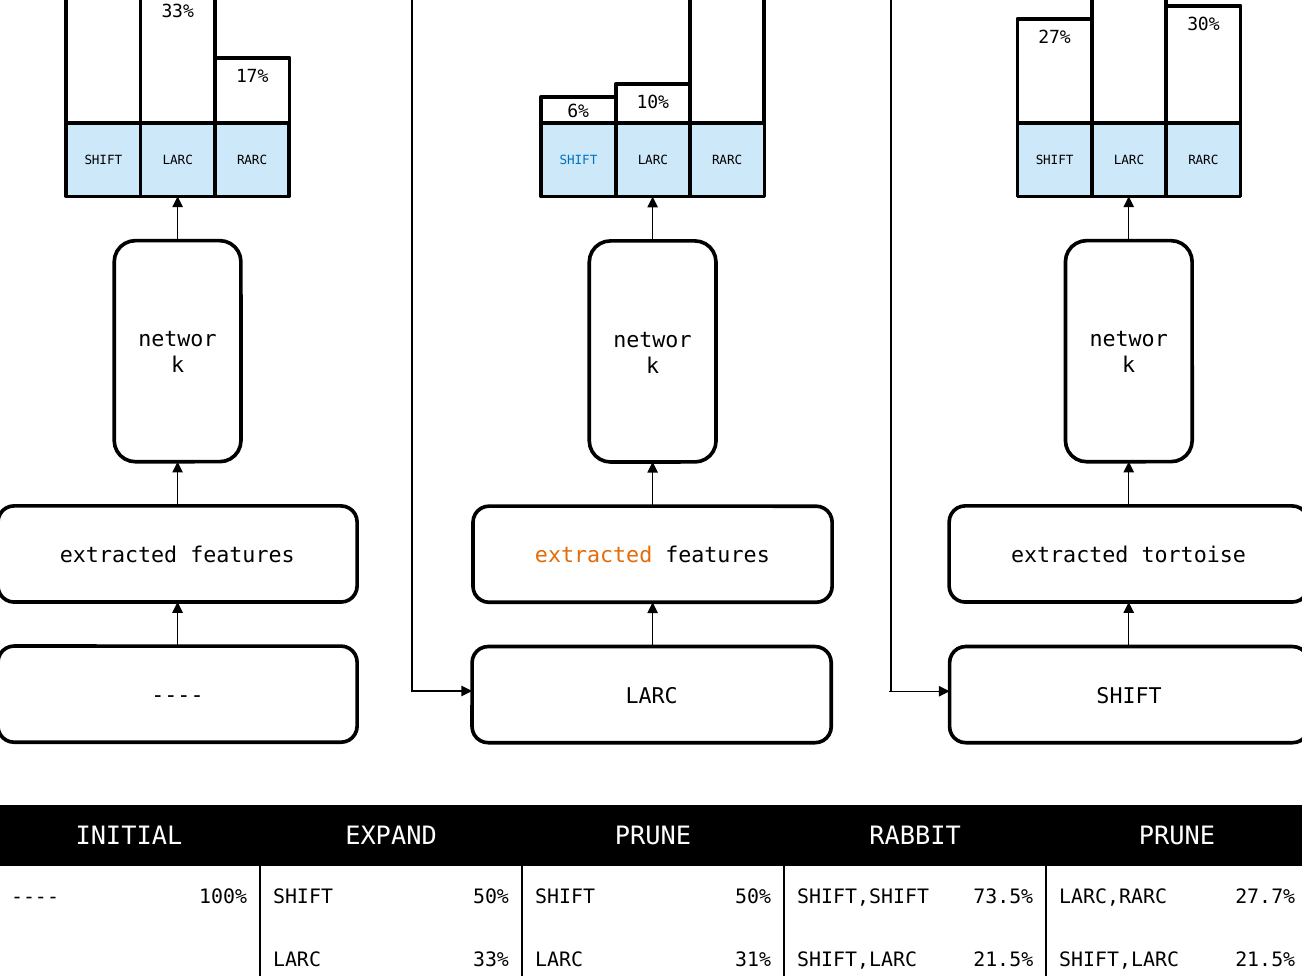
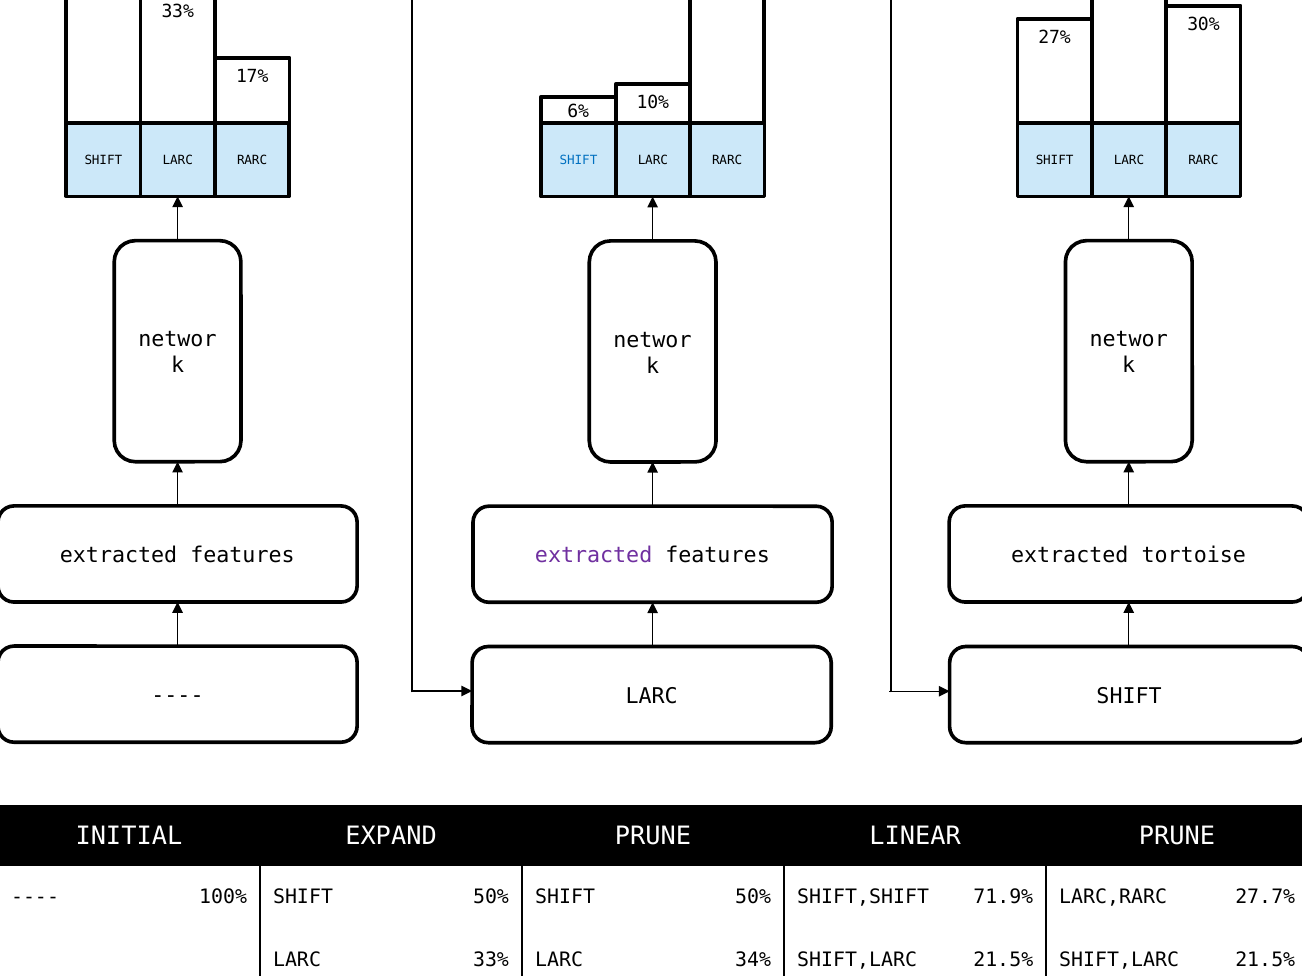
extracted at (594, 556) colour: orange -> purple
RABBIT: RABBIT -> LINEAR
73.5%: 73.5% -> 71.9%
31%: 31% -> 34%
